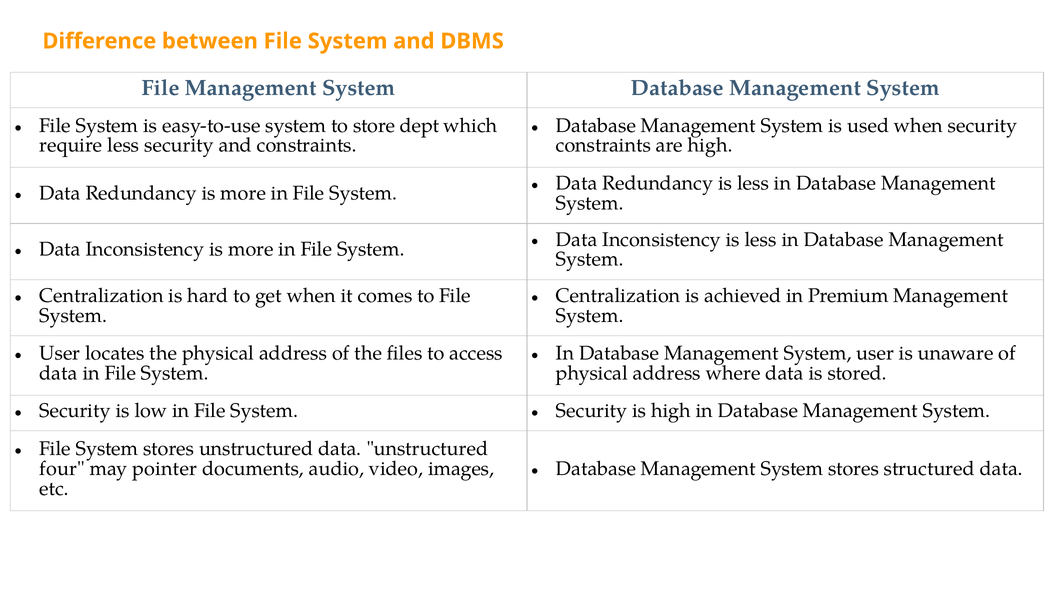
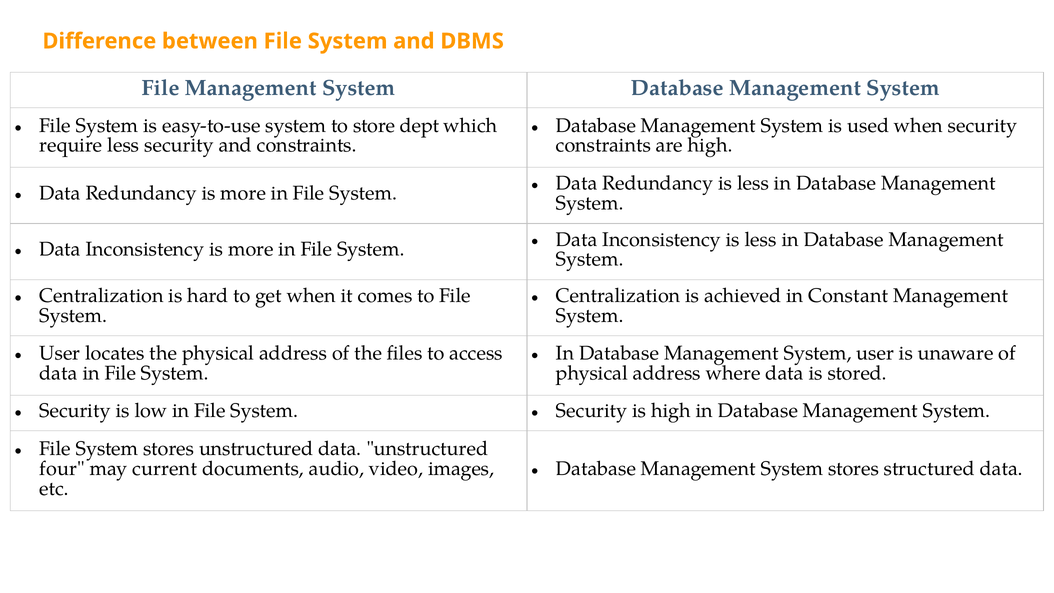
Premium: Premium -> Constant
pointer: pointer -> current
